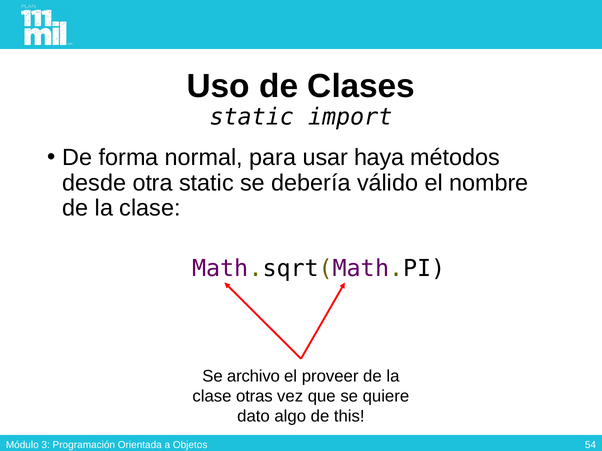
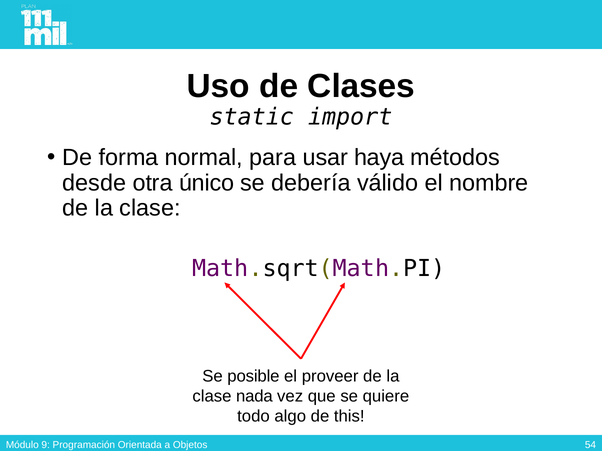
otra static: static -> único
archivo: archivo -> posible
otras: otras -> nada
dato: dato -> todo
3: 3 -> 9
